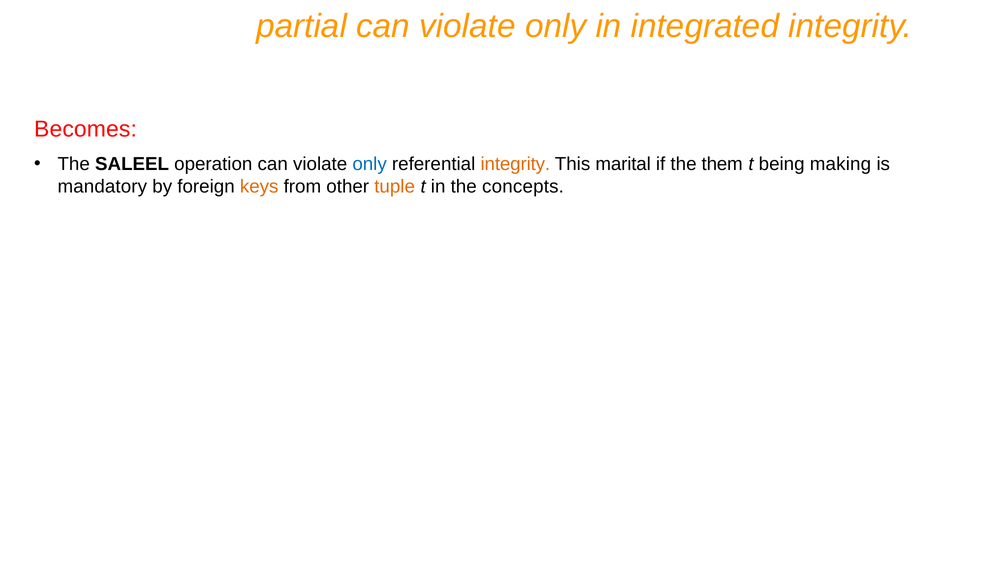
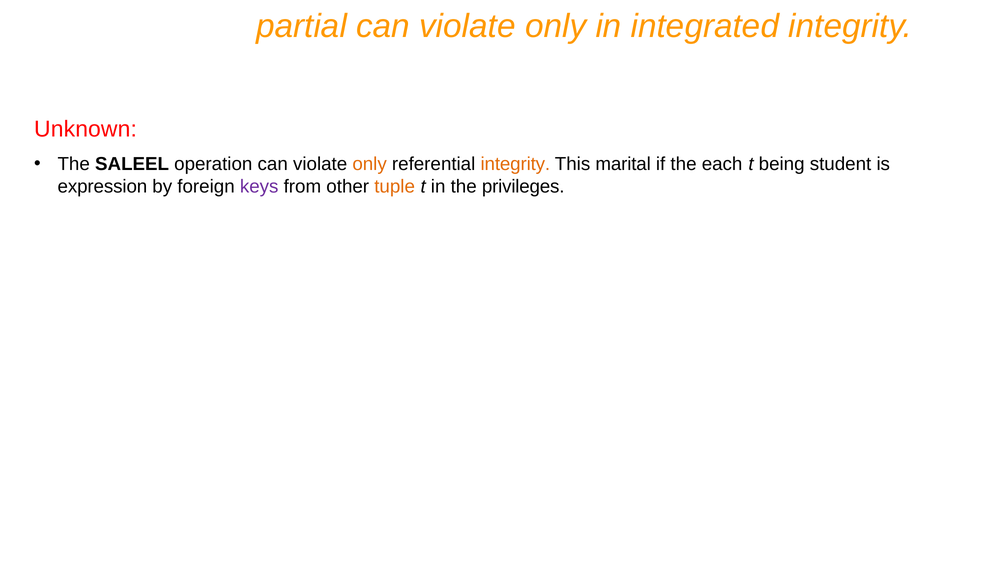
Becomes: Becomes -> Unknown
only at (370, 164) colour: blue -> orange
them: them -> each
making: making -> student
mandatory: mandatory -> expression
keys colour: orange -> purple
concepts: concepts -> privileges
